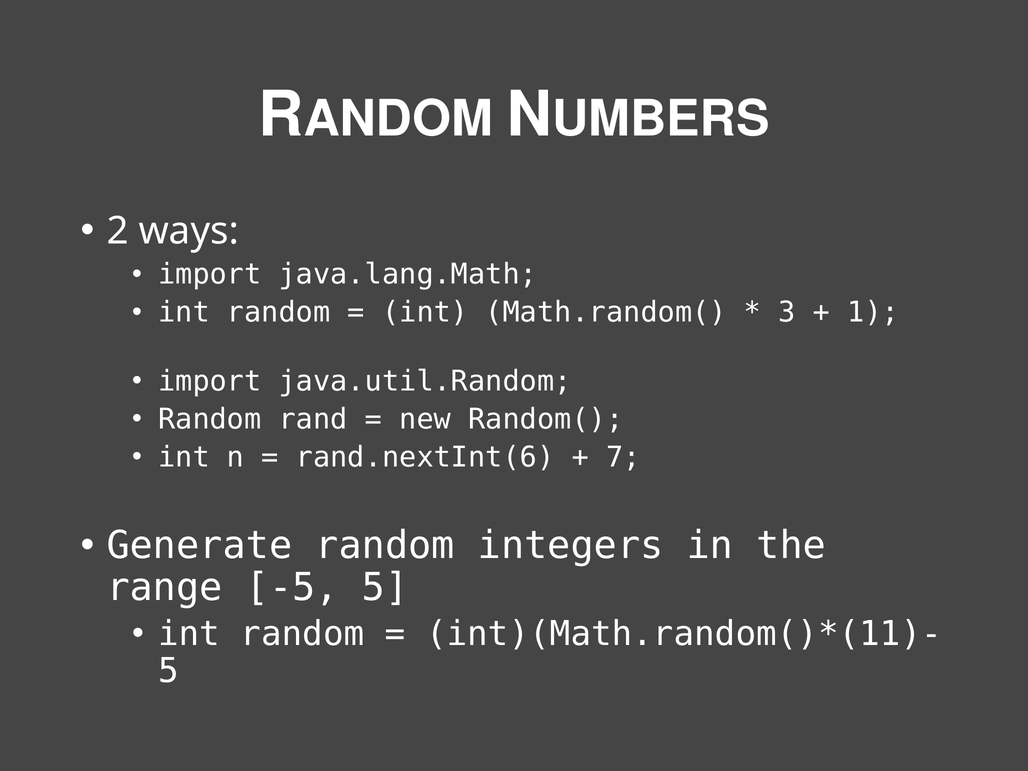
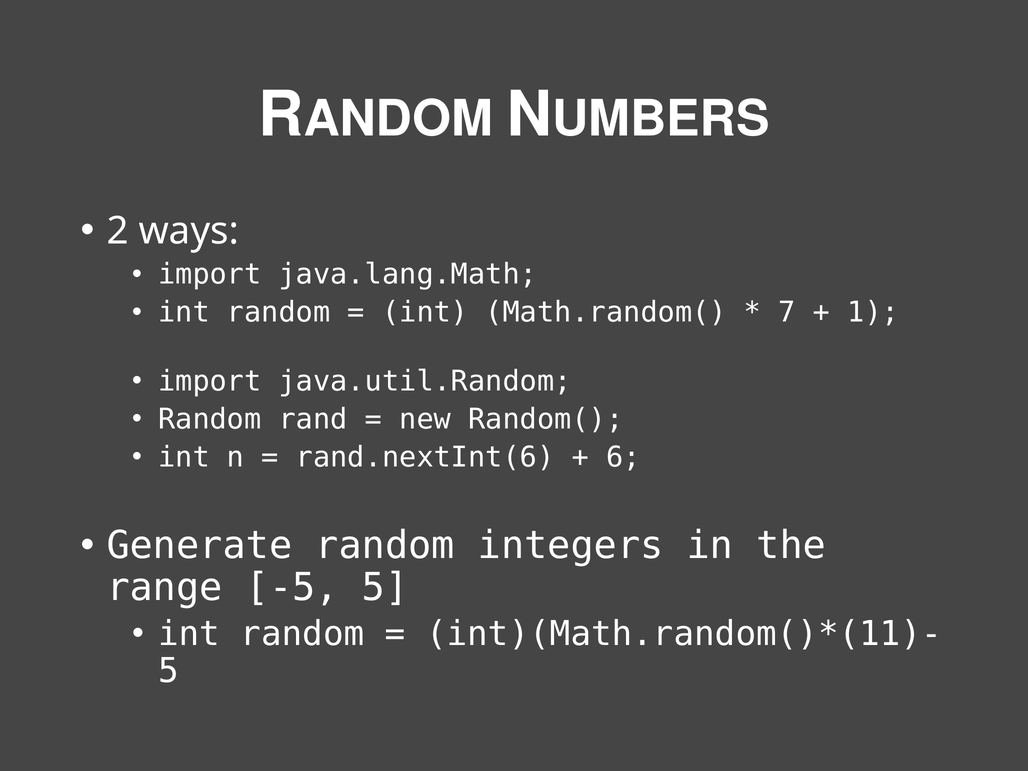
3: 3 -> 7
7: 7 -> 6
